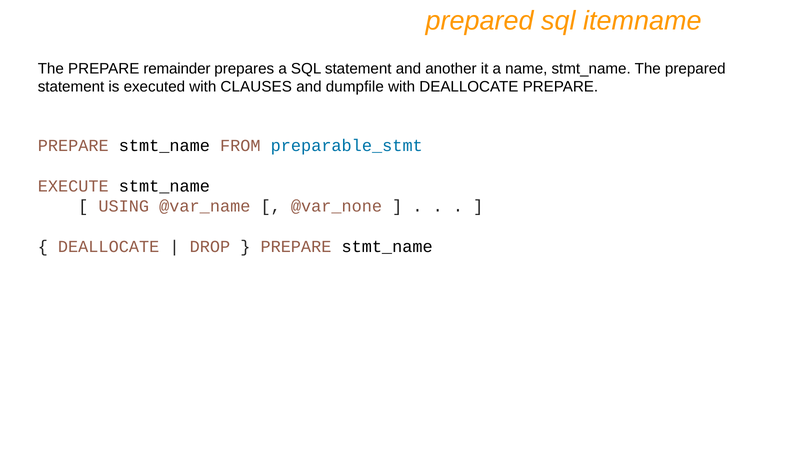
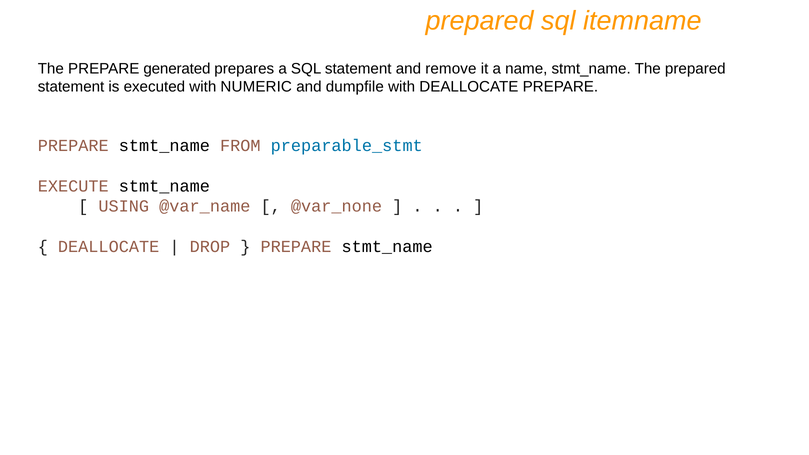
remainder: remainder -> generated
another: another -> remove
CLAUSES: CLAUSES -> NUMERIC
